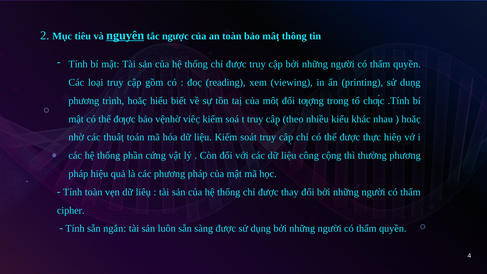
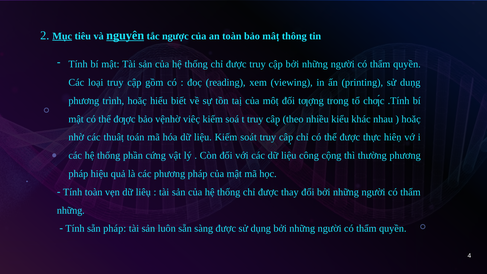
Mục underline: none -> present
cipher at (71, 210): cipher -> những
sẵn ngắn: ngắn -> pháp
